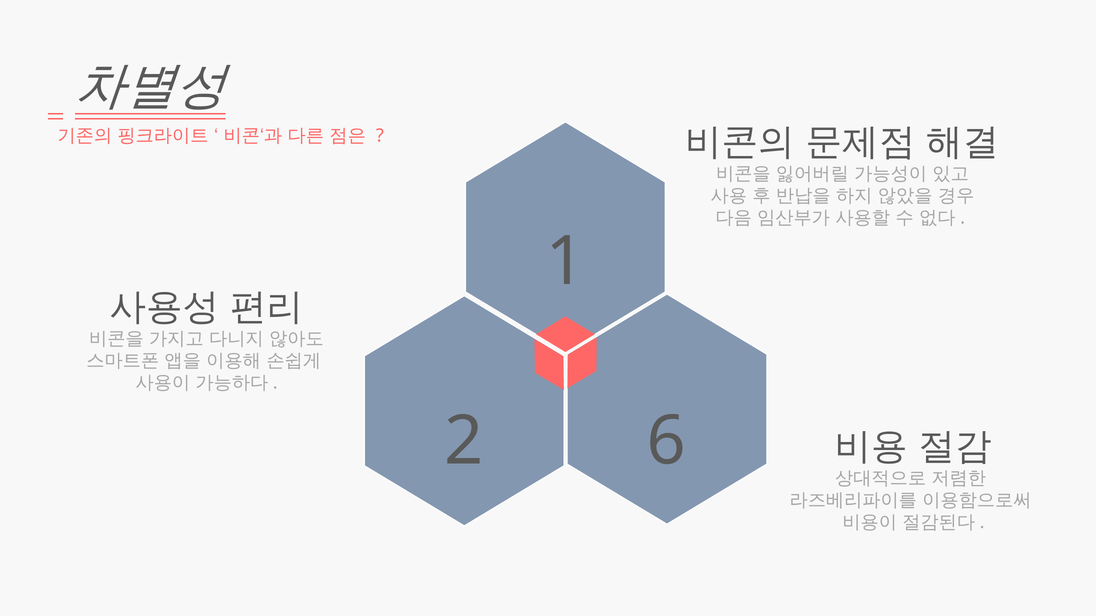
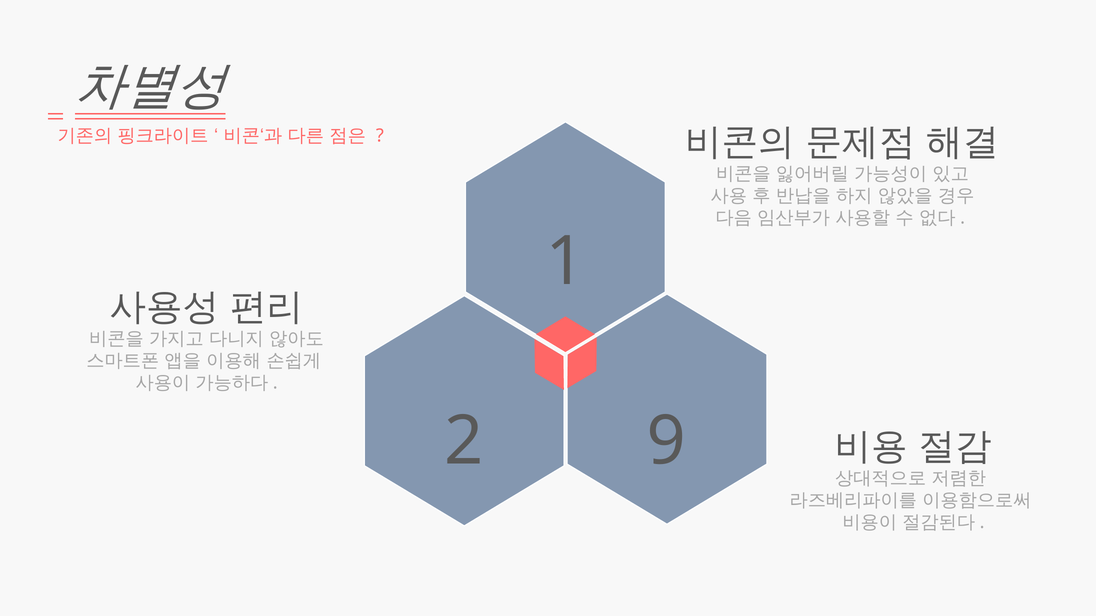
6: 6 -> 9
